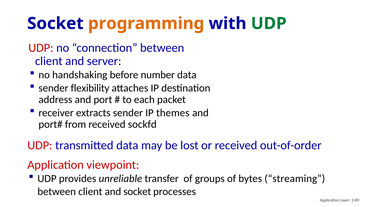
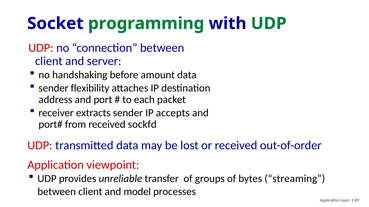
programming colour: orange -> green
number: number -> amount
themes: themes -> accepts
and socket: socket -> model
